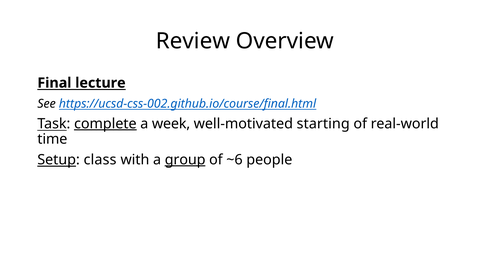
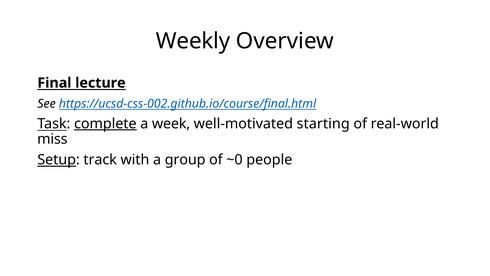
Review: Review -> Weekly
time: time -> miss
class: class -> track
group underline: present -> none
~6: ~6 -> ~0
